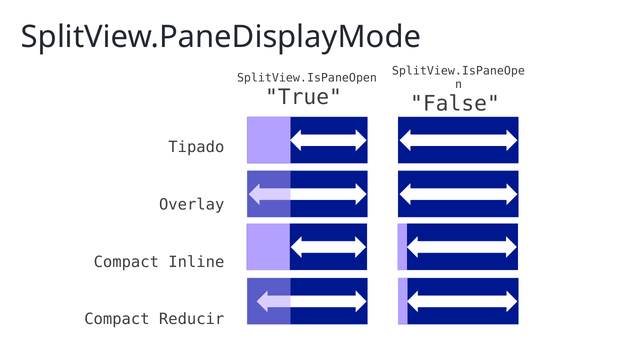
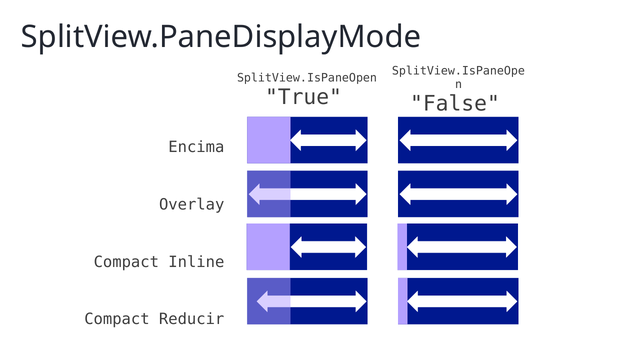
Tipado: Tipado -> Encima
